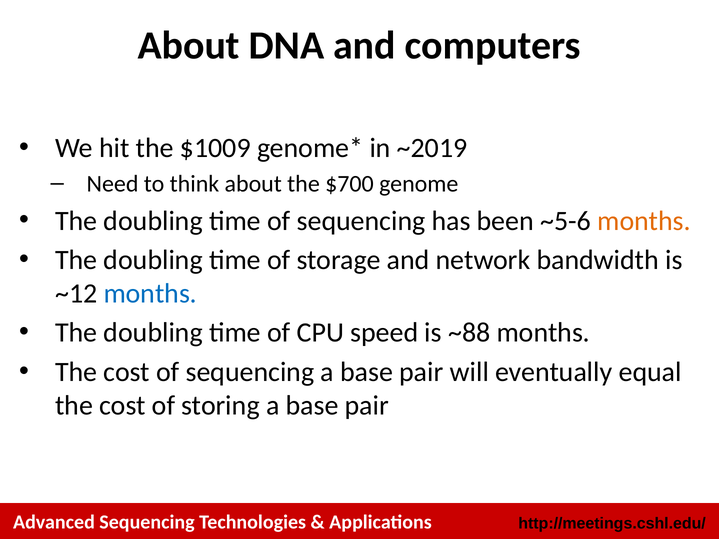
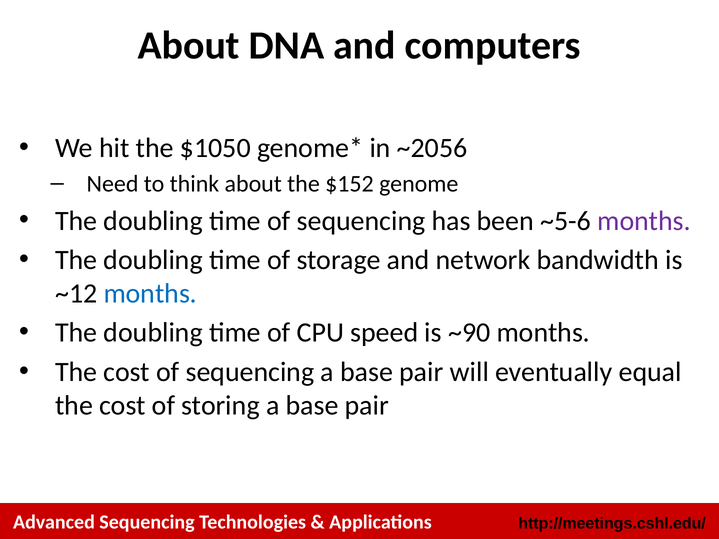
$1009: $1009 -> $1050
~2019: ~2019 -> ~2056
$700: $700 -> $152
months at (644, 221) colour: orange -> purple
~88: ~88 -> ~90
